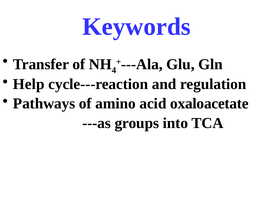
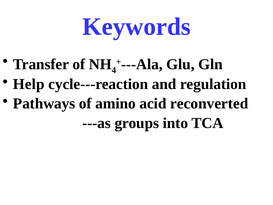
oxaloacetate: oxaloacetate -> reconverted
